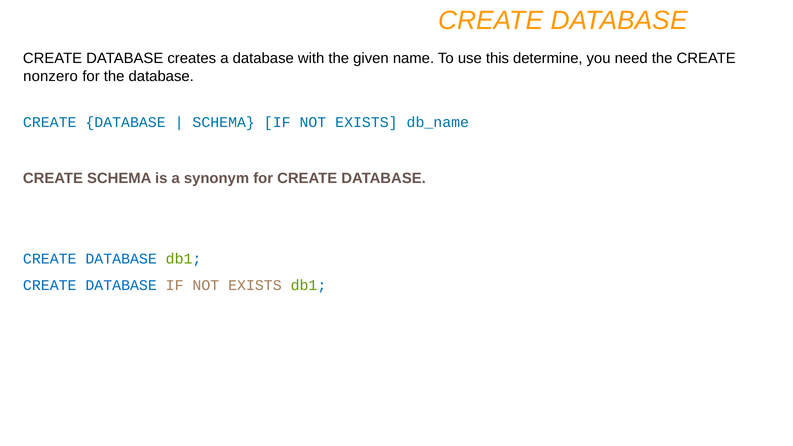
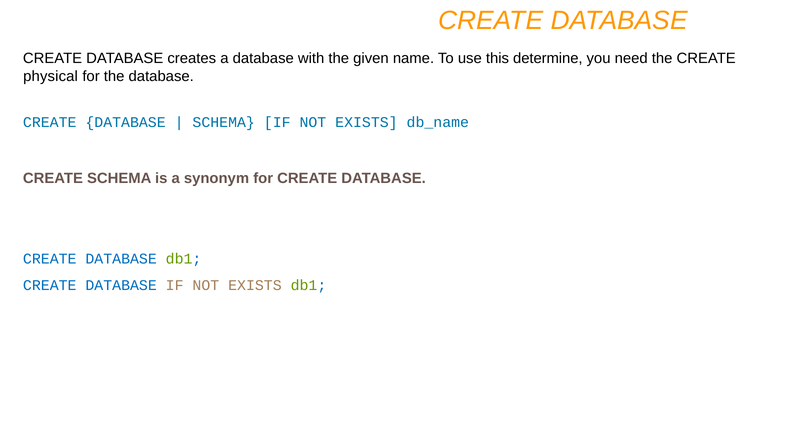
nonzero: nonzero -> physical
